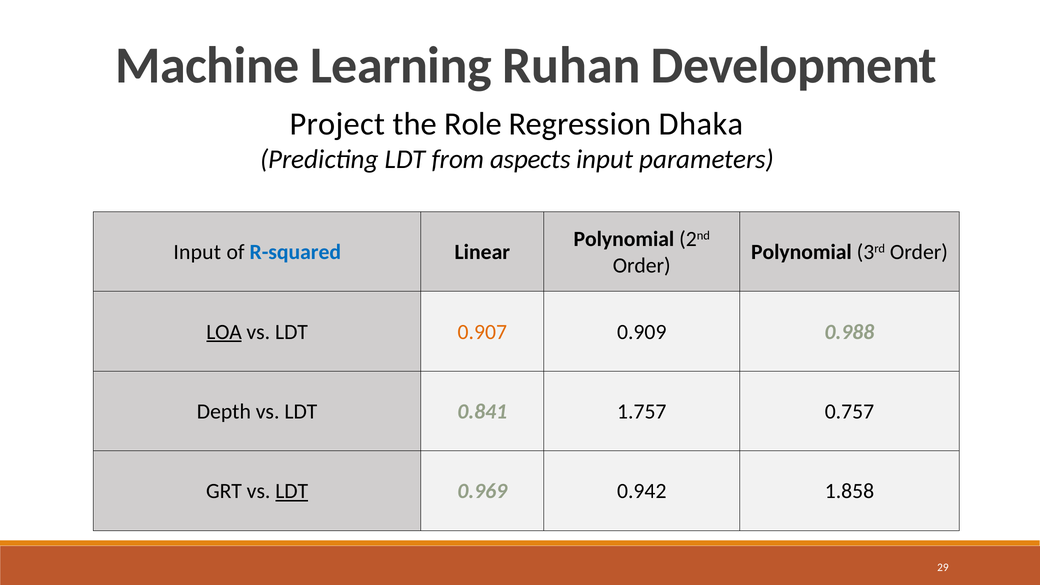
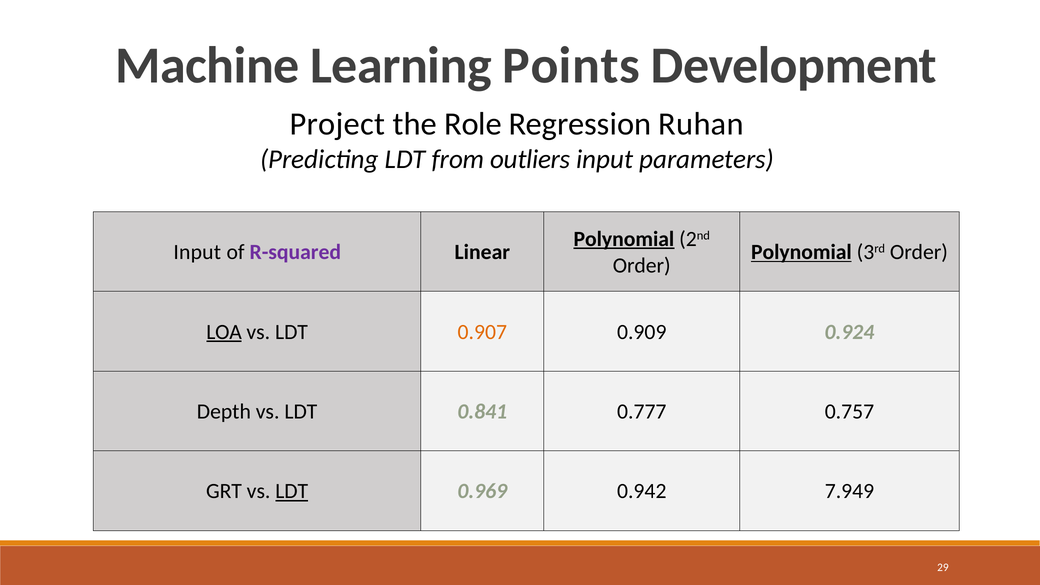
Ruhan: Ruhan -> Points
Dhaka: Dhaka -> Ruhan
aspects: aspects -> outliers
Polynomial at (624, 239) underline: none -> present
R-squared colour: blue -> purple
Polynomial at (801, 252) underline: none -> present
0.988: 0.988 -> 0.924
1.757: 1.757 -> 0.777
1.858: 1.858 -> 7.949
